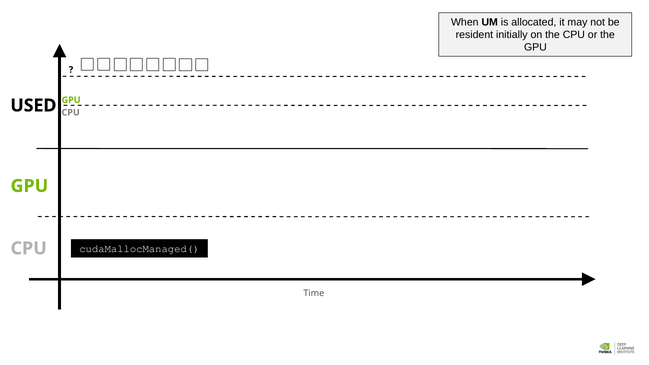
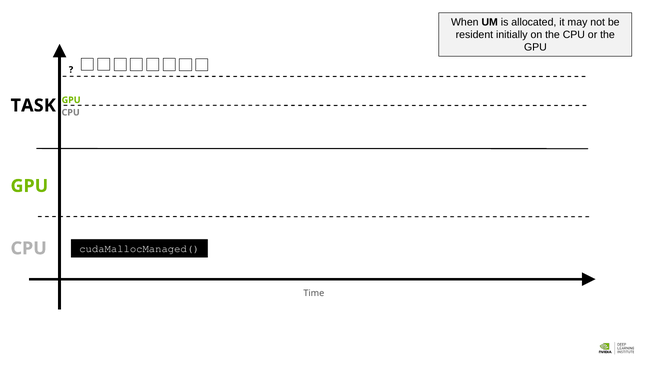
USED: USED -> TASK
